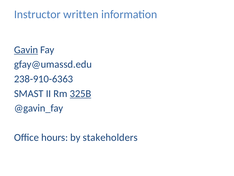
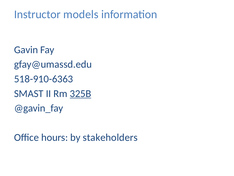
written: written -> models
Gavin underline: present -> none
238-910-6363: 238-910-6363 -> 518-910-6363
